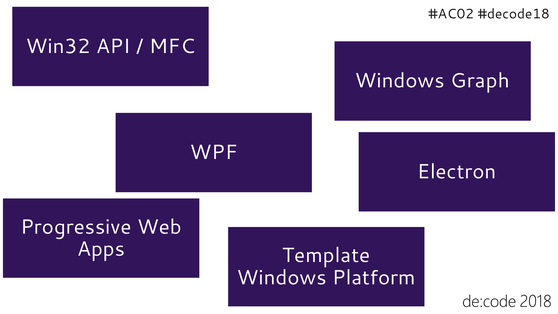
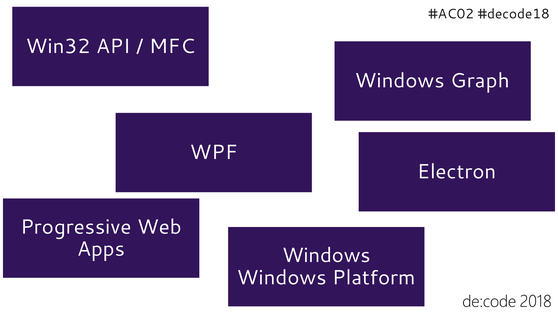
Apps Template: Template -> Windows
